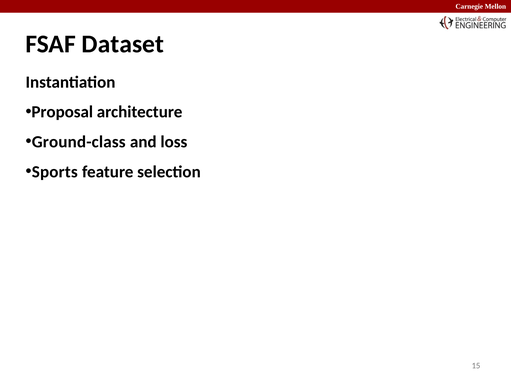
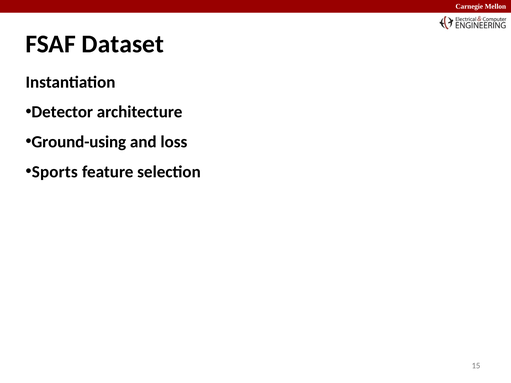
Proposal: Proposal -> Detector
Ground-class: Ground-class -> Ground-using
